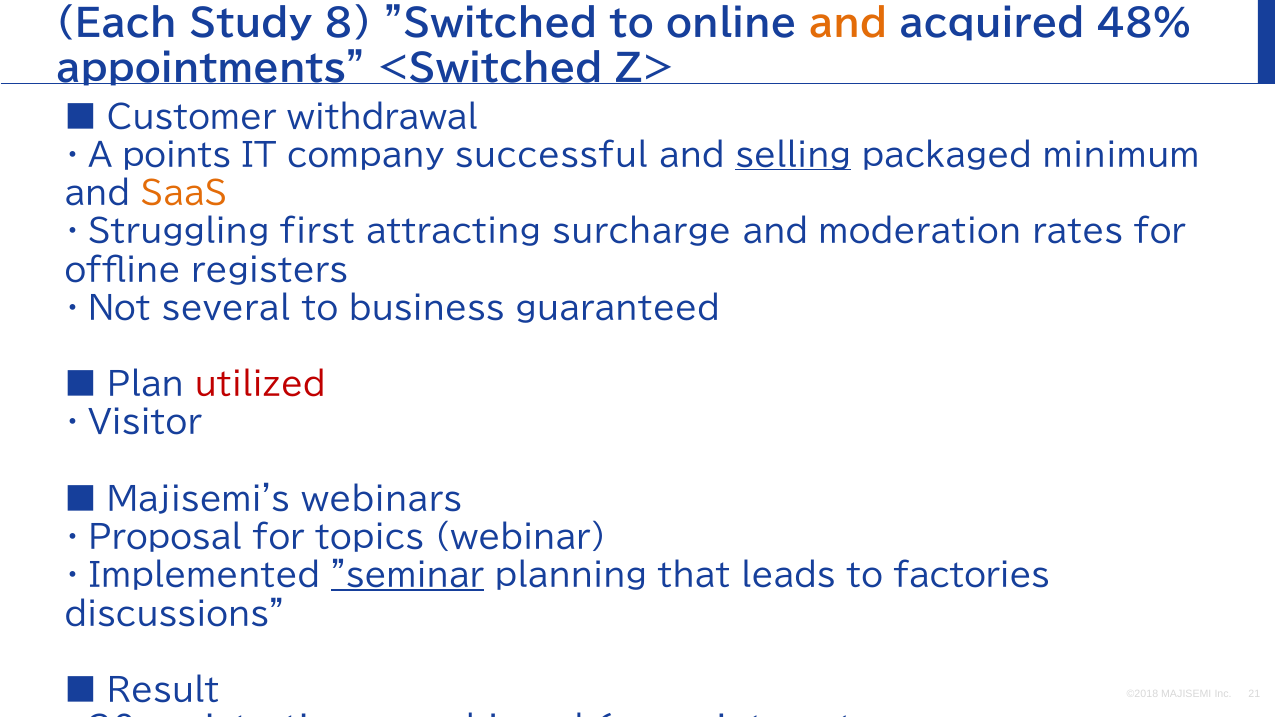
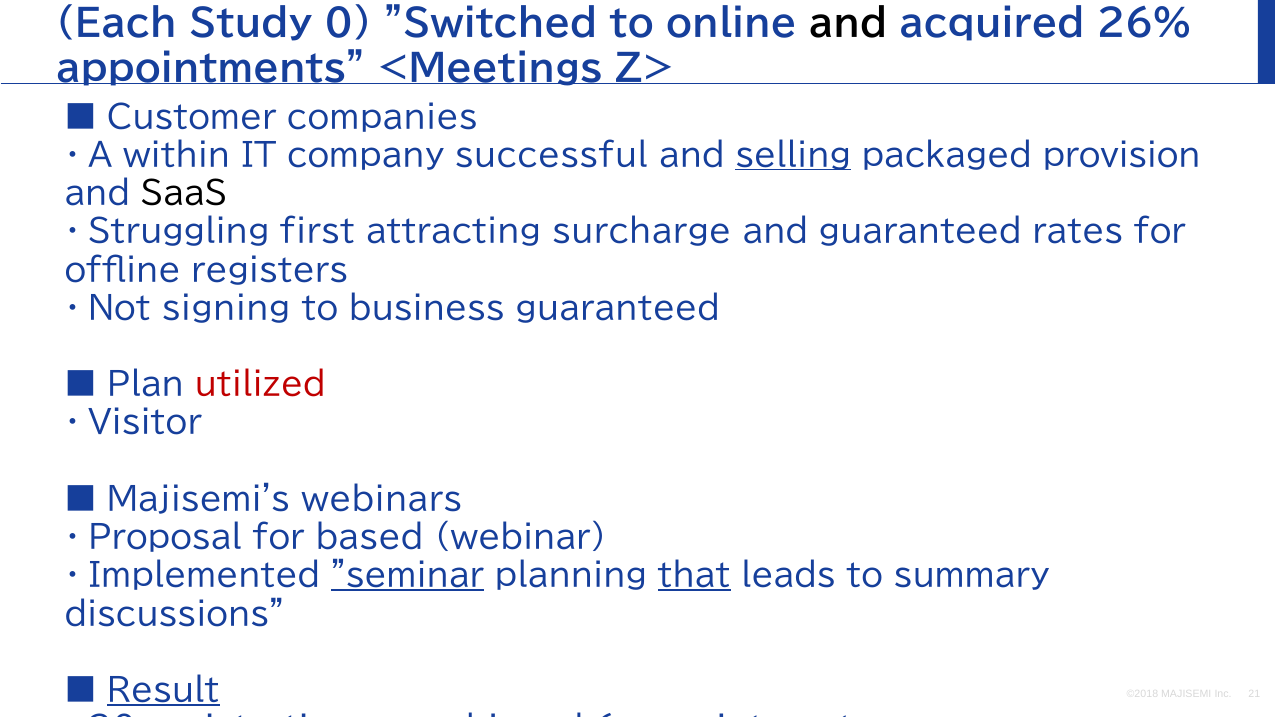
8: 8 -> 0
and at (848, 25) colour: orange -> black
48%: 48% -> 26%
<Switched: <Switched -> <Meetings
withdrawal: withdrawal -> companies
points: points -> within
minimum: minimum -> provision
SaaS colour: orange -> black
and moderation: moderation -> guaranteed
several: several -> signing
topics: topics -> based
that underline: none -> present
factories: factories -> summary
Result underline: none -> present
